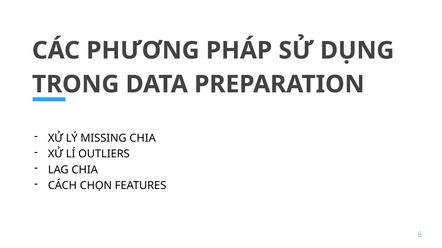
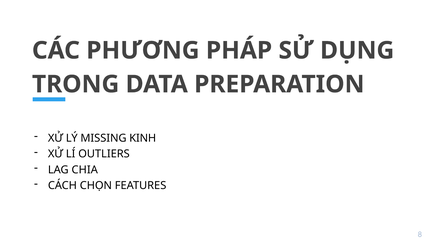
MISSING CHIA: CHIA -> KINH
